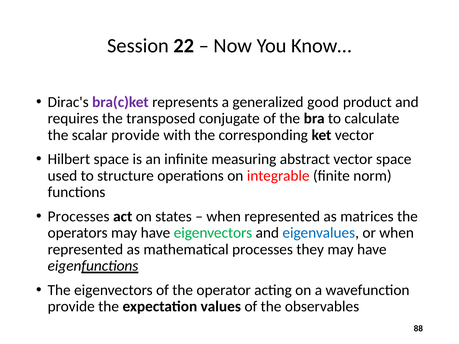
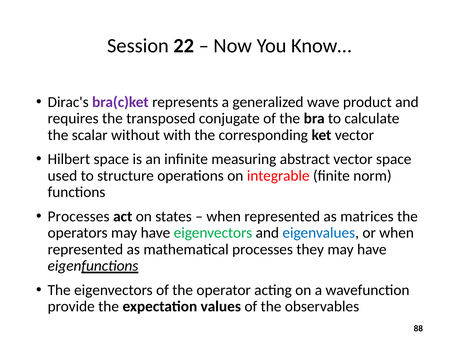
good: good -> wave
scalar provide: provide -> without
